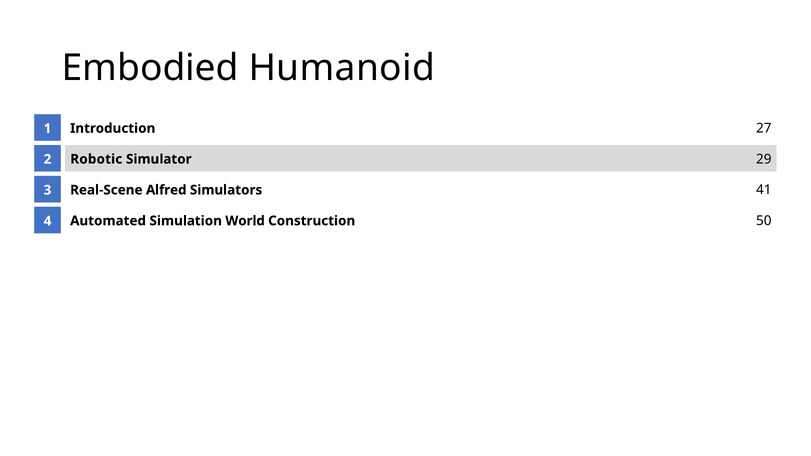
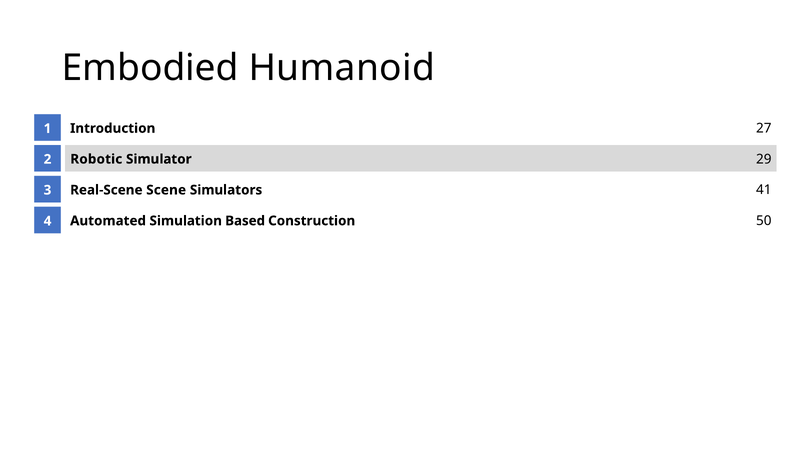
Alfred: Alfred -> Scene
World: World -> Based
